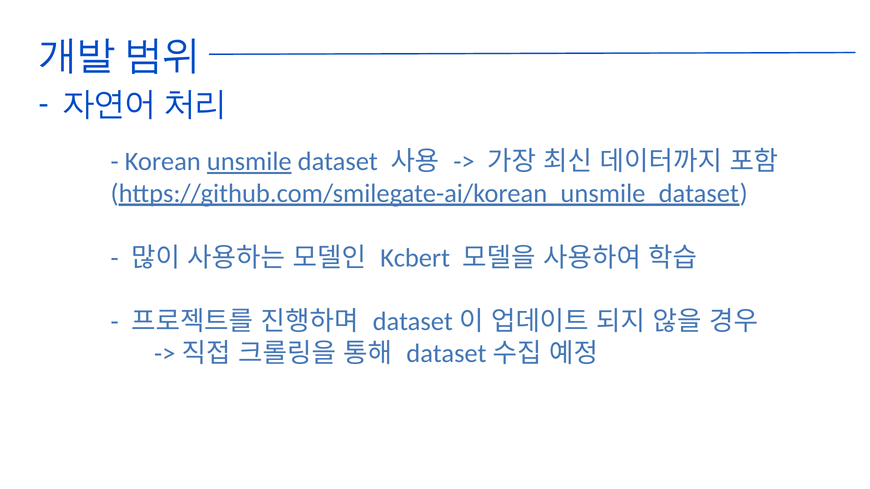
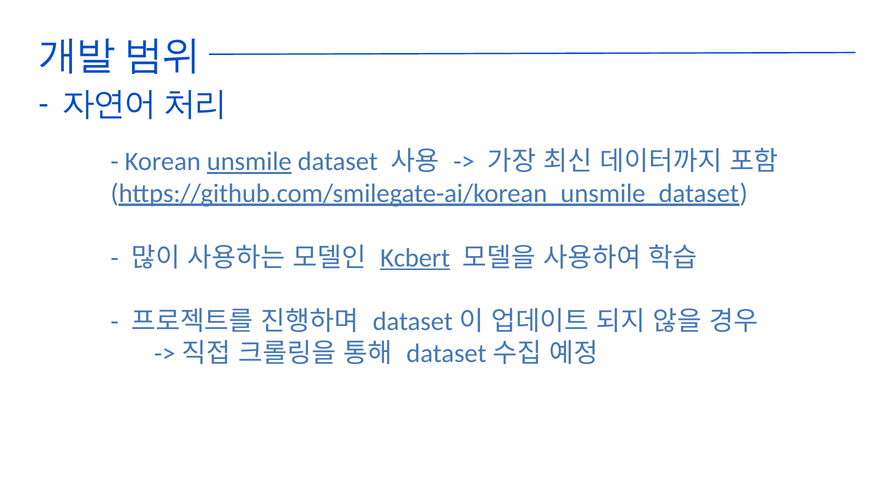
Kcbert underline: none -> present
